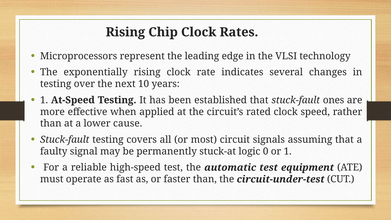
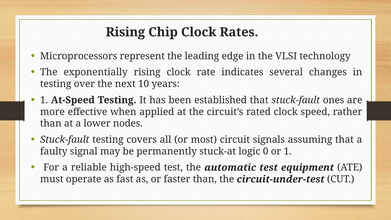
cause: cause -> nodes
